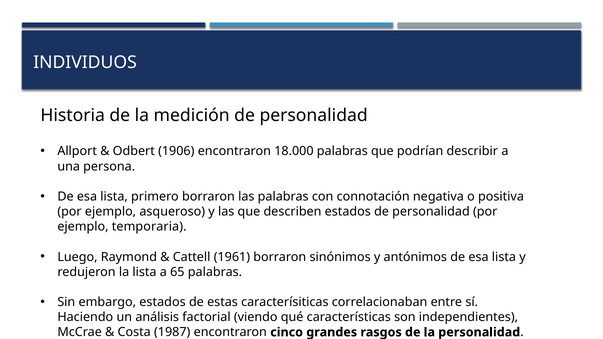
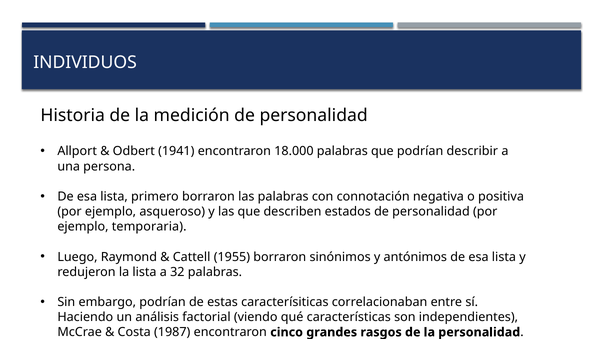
1906: 1906 -> 1941
1961: 1961 -> 1955
65: 65 -> 32
embargo estados: estados -> podrían
